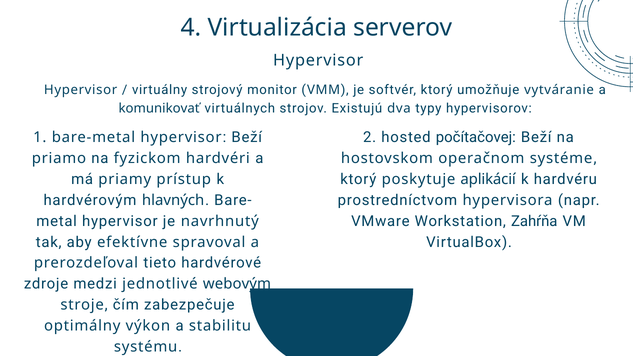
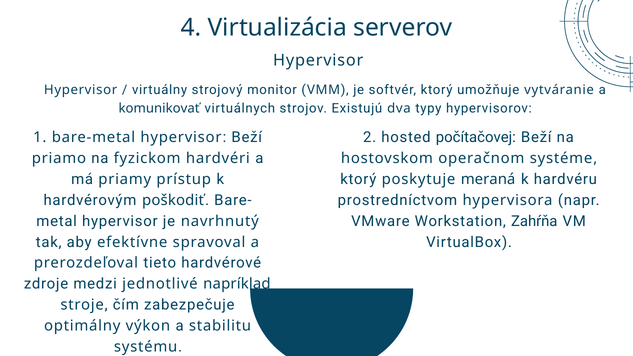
aplikácií: aplikácií -> meraná
hlavných: hlavných -> poškodiť
webovým: webovým -> napríklad
